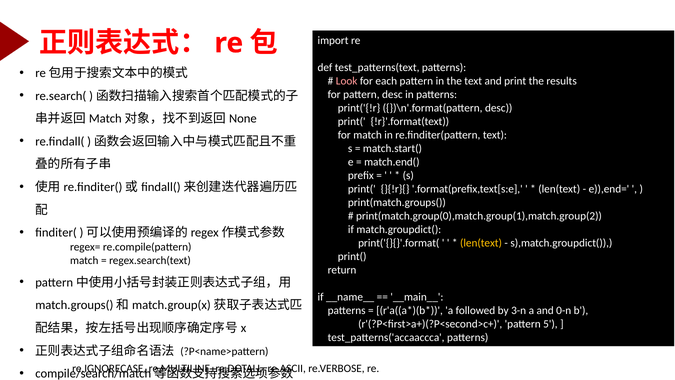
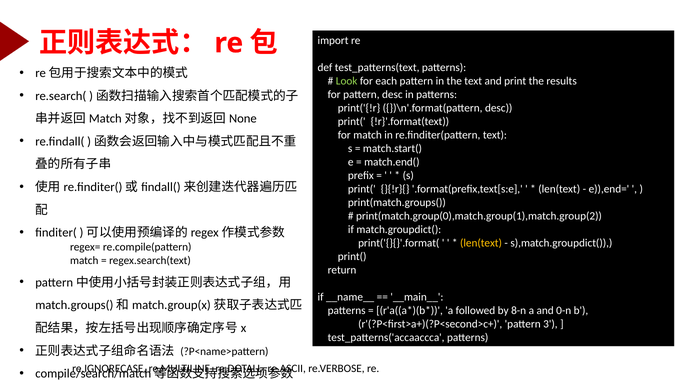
Look colour: pink -> light green
3-n: 3-n -> 8-n
5: 5 -> 3
